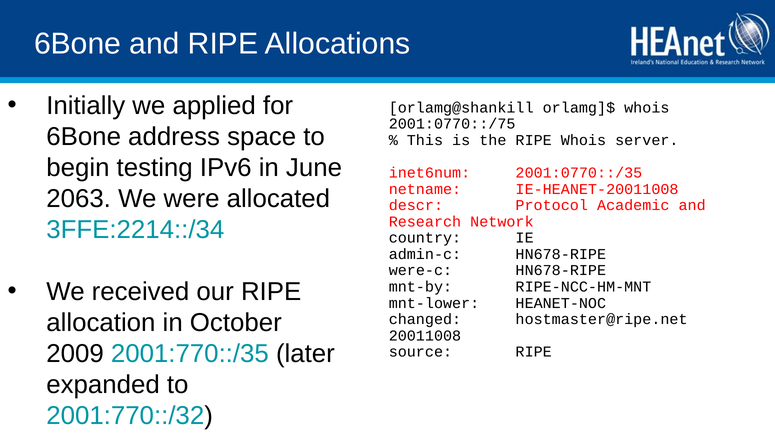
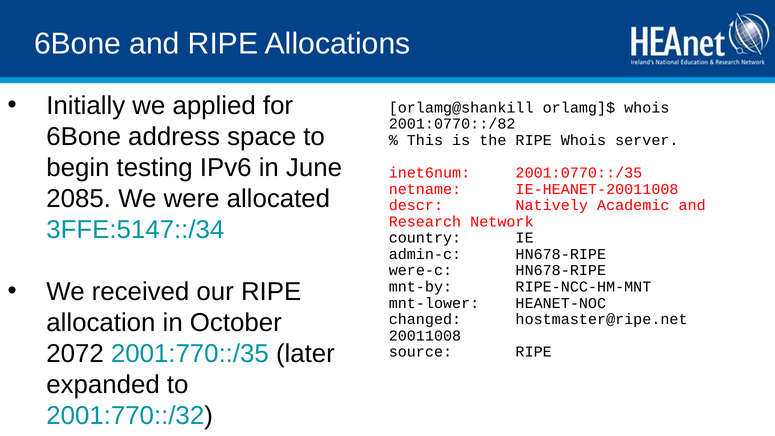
2001:0770::/75: 2001:0770::/75 -> 2001:0770::/82
2063: 2063 -> 2085
Protocol: Protocol -> Natively
3FFE:2214::/34: 3FFE:2214::/34 -> 3FFE:5147::/34
2009: 2009 -> 2072
